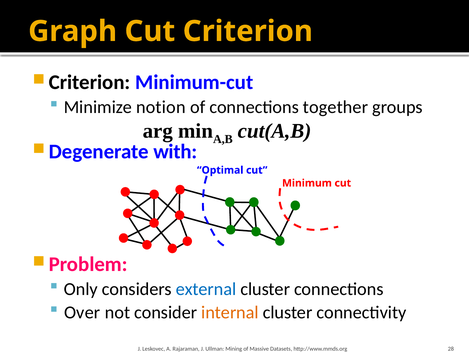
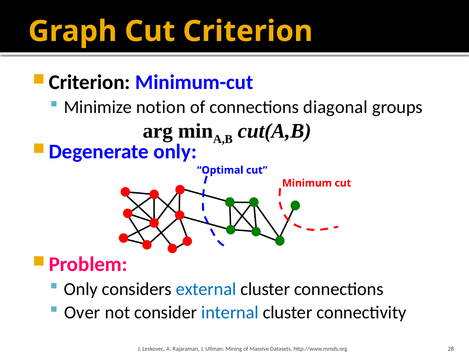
together: together -> diagonal
with at (175, 151): with -> only
internal colour: orange -> blue
